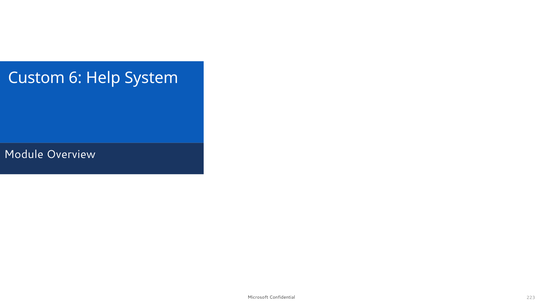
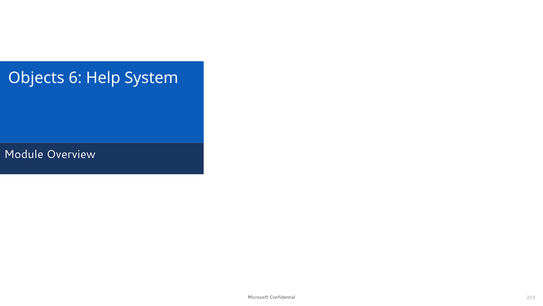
Custom: Custom -> Objects
